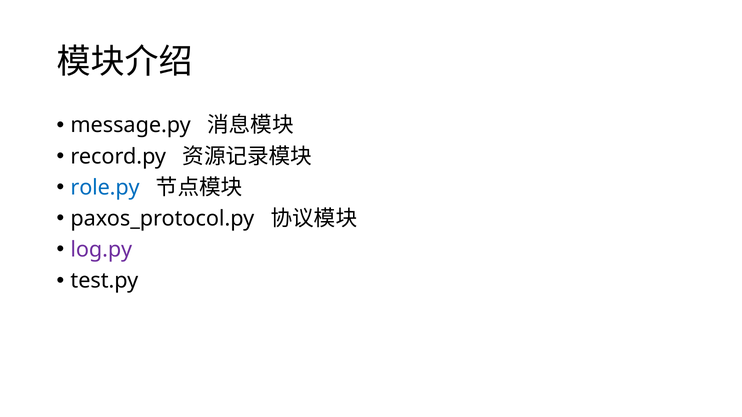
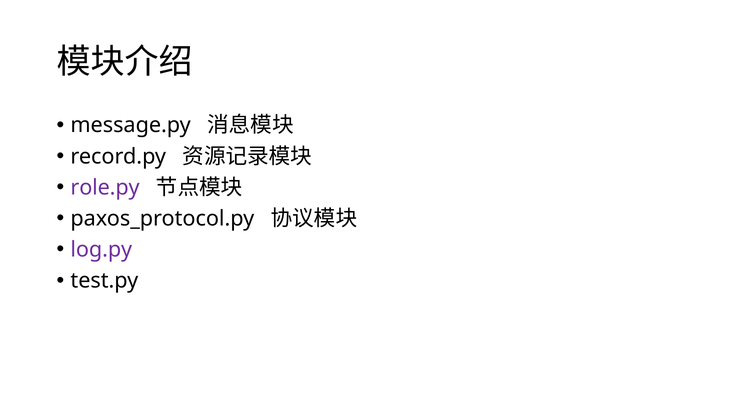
role.py colour: blue -> purple
